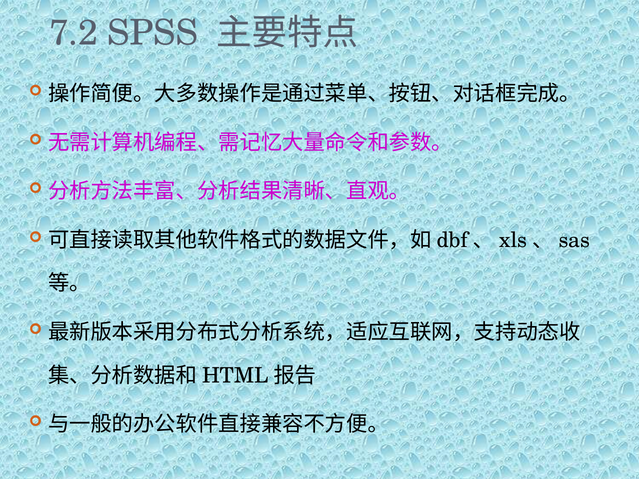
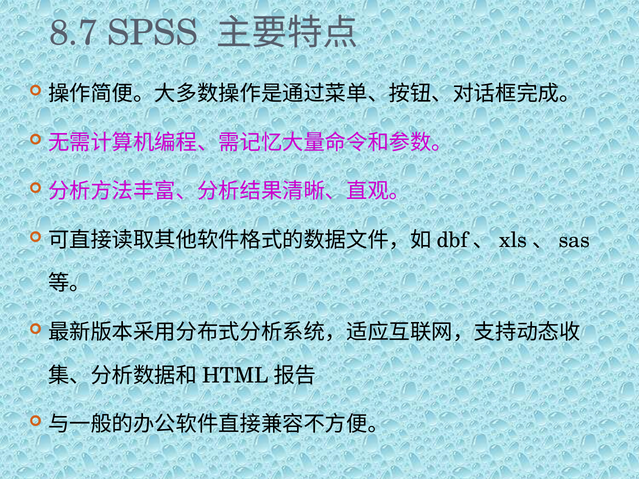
7.2: 7.2 -> 8.7
